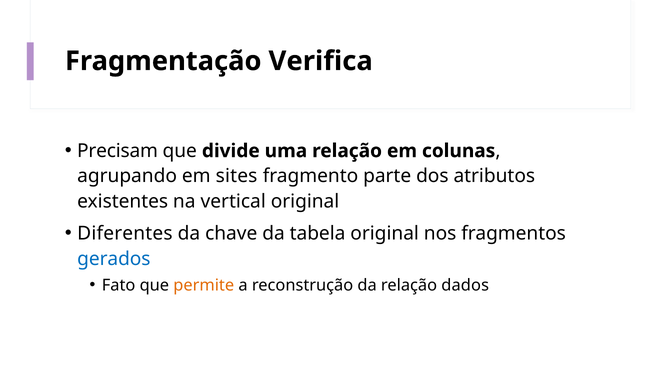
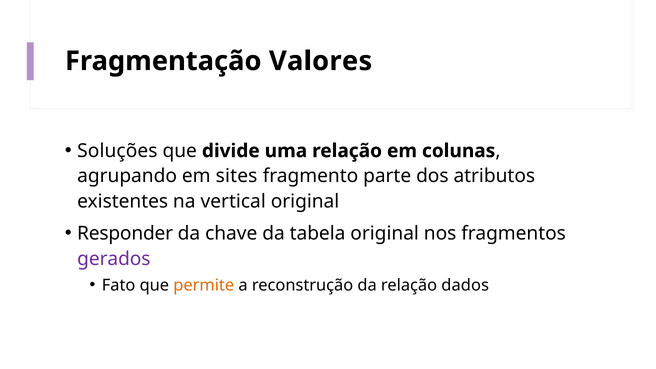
Verifica: Verifica -> Valores
Precisam: Precisam -> Soluções
Diferentes: Diferentes -> Responder
gerados colour: blue -> purple
